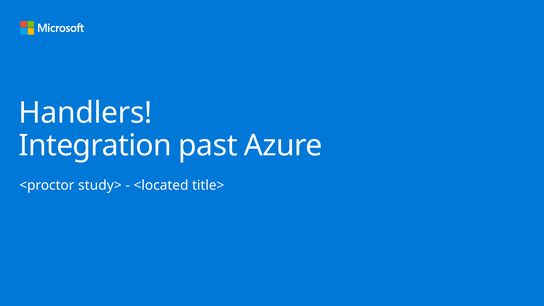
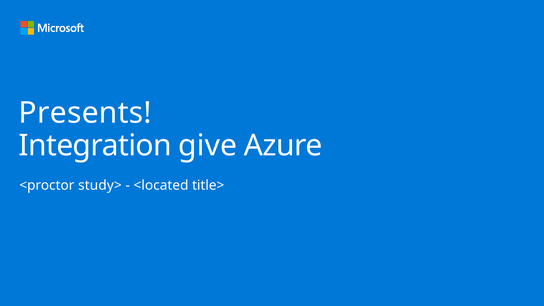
Handlers: Handlers -> Presents
past: past -> give
